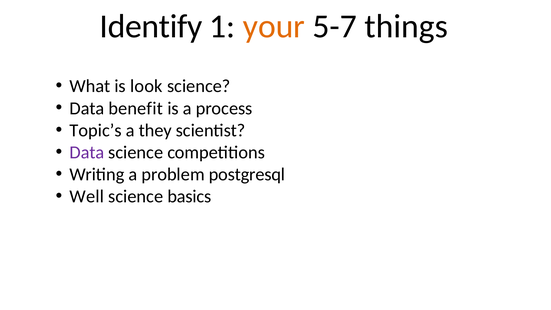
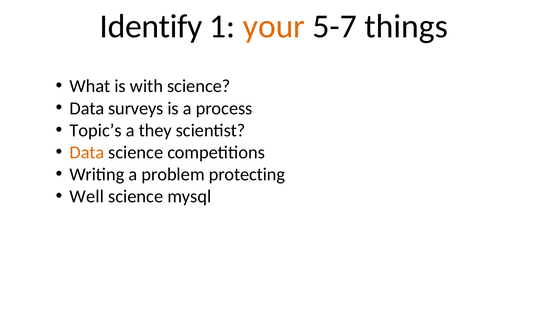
look: look -> with
benefit: benefit -> surveys
Data at (87, 152) colour: purple -> orange
postgresql: postgresql -> protecting
basics: basics -> mysql
